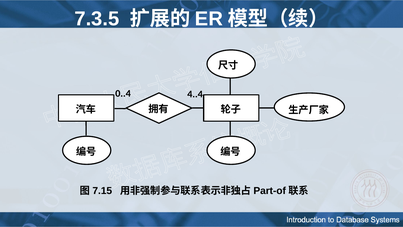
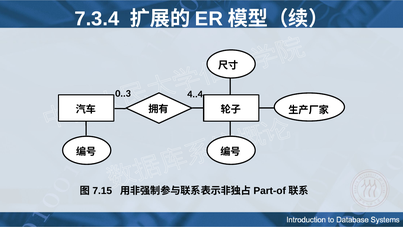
7.3.5: 7.3.5 -> 7.3.4
0..4: 0..4 -> 0..3
